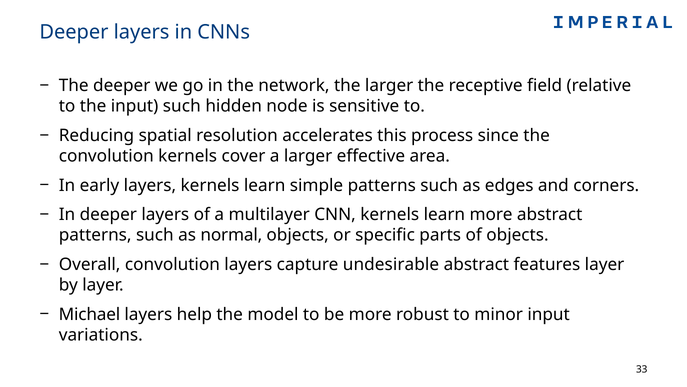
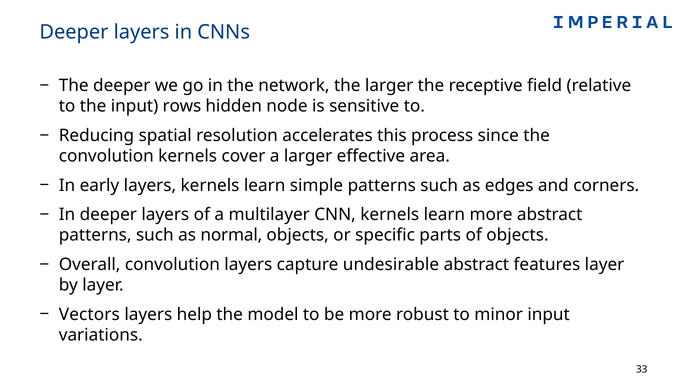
input such: such -> rows
Michael: Michael -> Vectors
